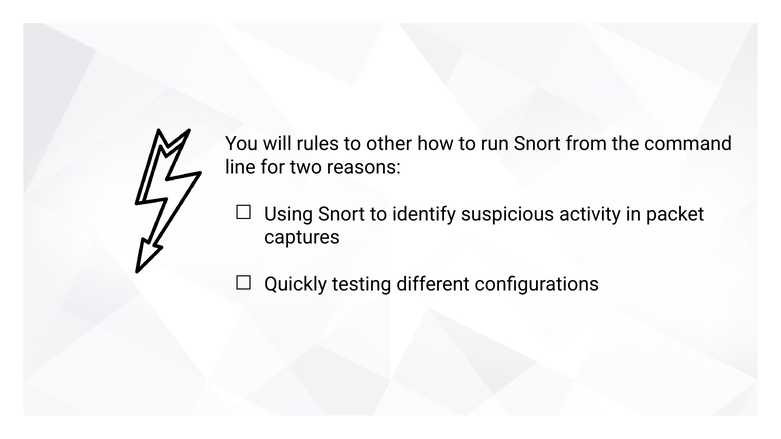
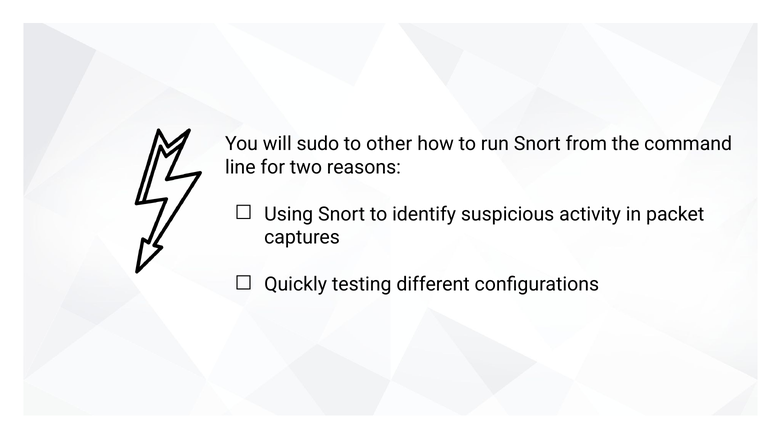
rules: rules -> sudo
